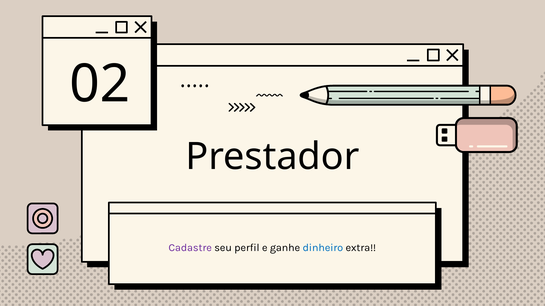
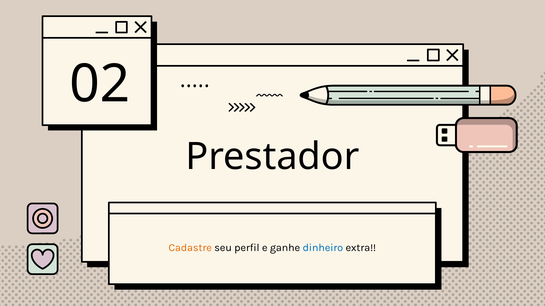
Cadastre colour: purple -> orange
